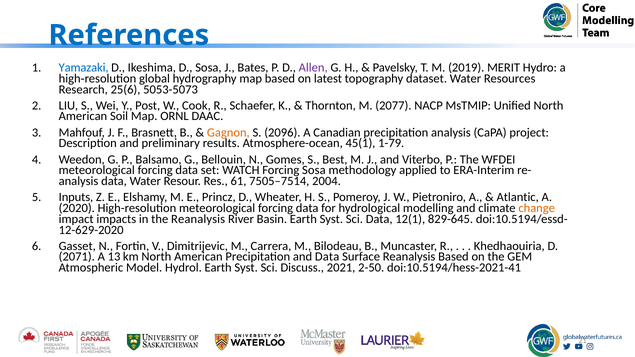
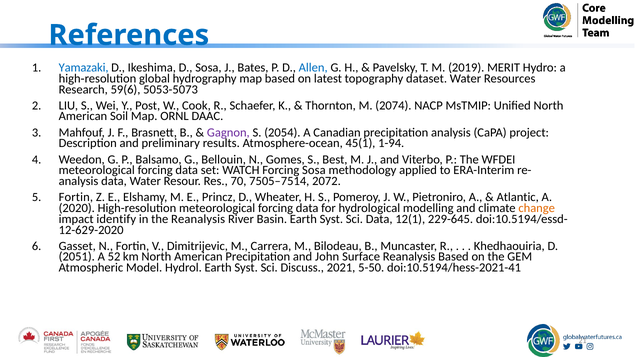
Allen colour: purple -> blue
25(6: 25(6 -> 59(6
2077: 2077 -> 2074
Gagnon colour: orange -> purple
2096: 2096 -> 2054
1-79: 1-79 -> 1-94
61: 61 -> 70
2004: 2004 -> 2072
Inputs at (76, 197): Inputs -> Fortin
impacts: impacts -> identify
829-645: 829-645 -> 229-645
2071: 2071 -> 2051
13: 13 -> 52
and Data: Data -> John
2-50: 2-50 -> 5-50
